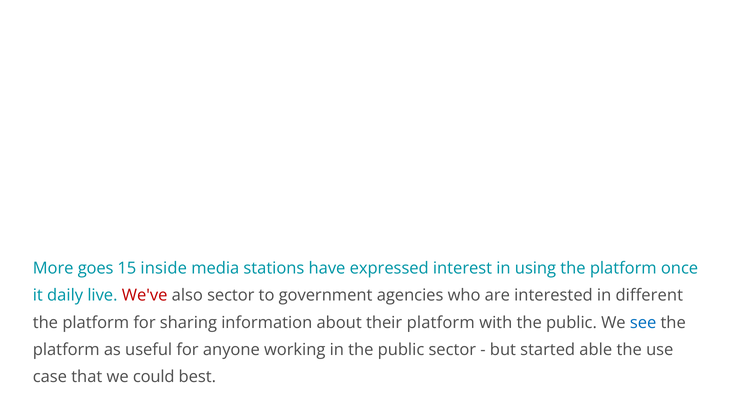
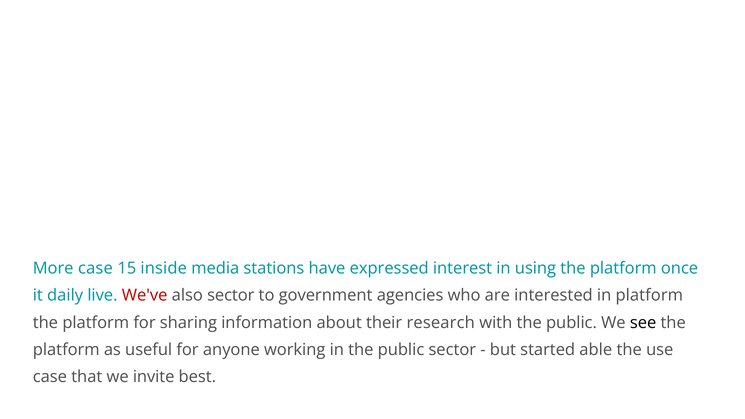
More goes: goes -> case
in different: different -> platform
their platform: platform -> research
see colour: blue -> black
could: could -> invite
